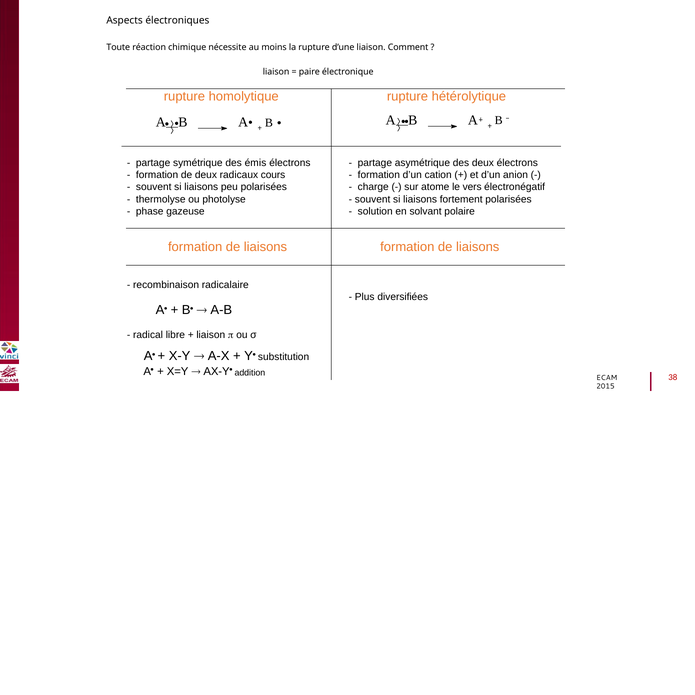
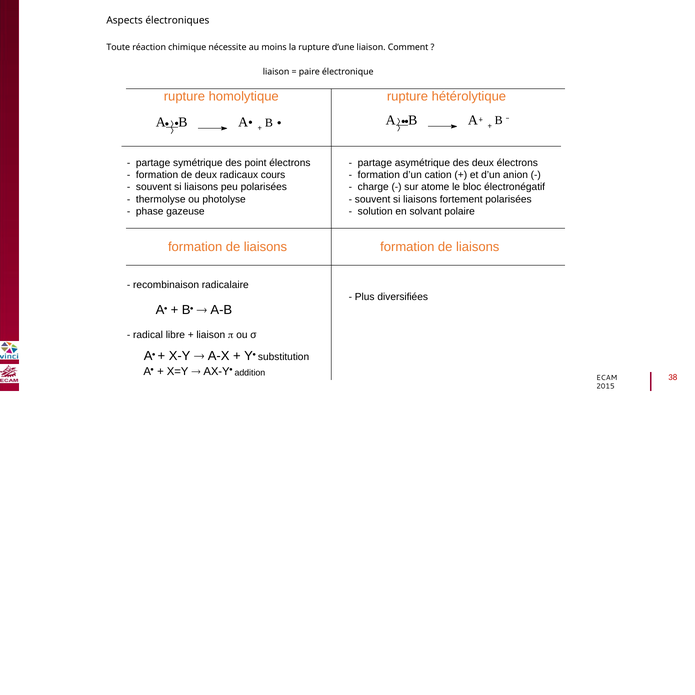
émis: émis -> point
vers: vers -> bloc
